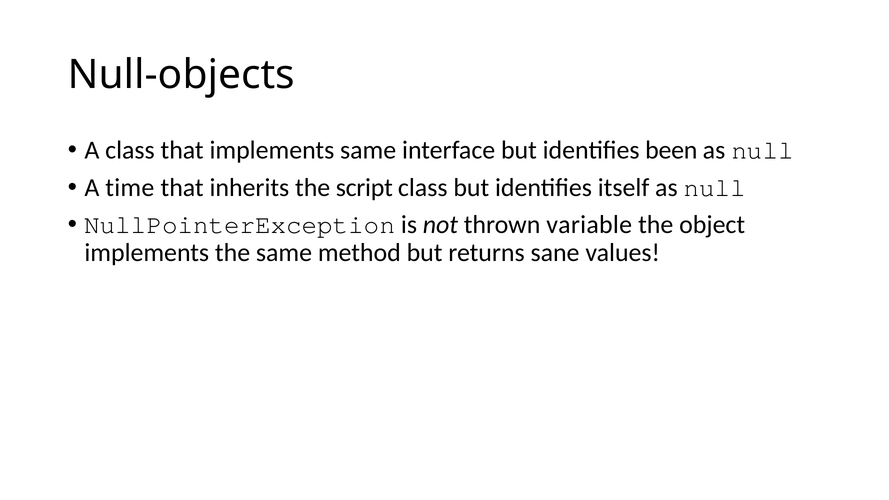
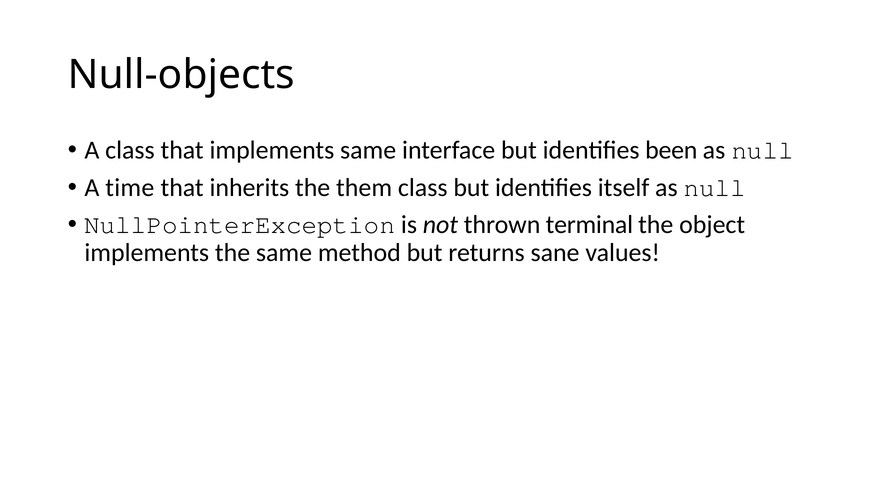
script: script -> them
variable: variable -> terminal
